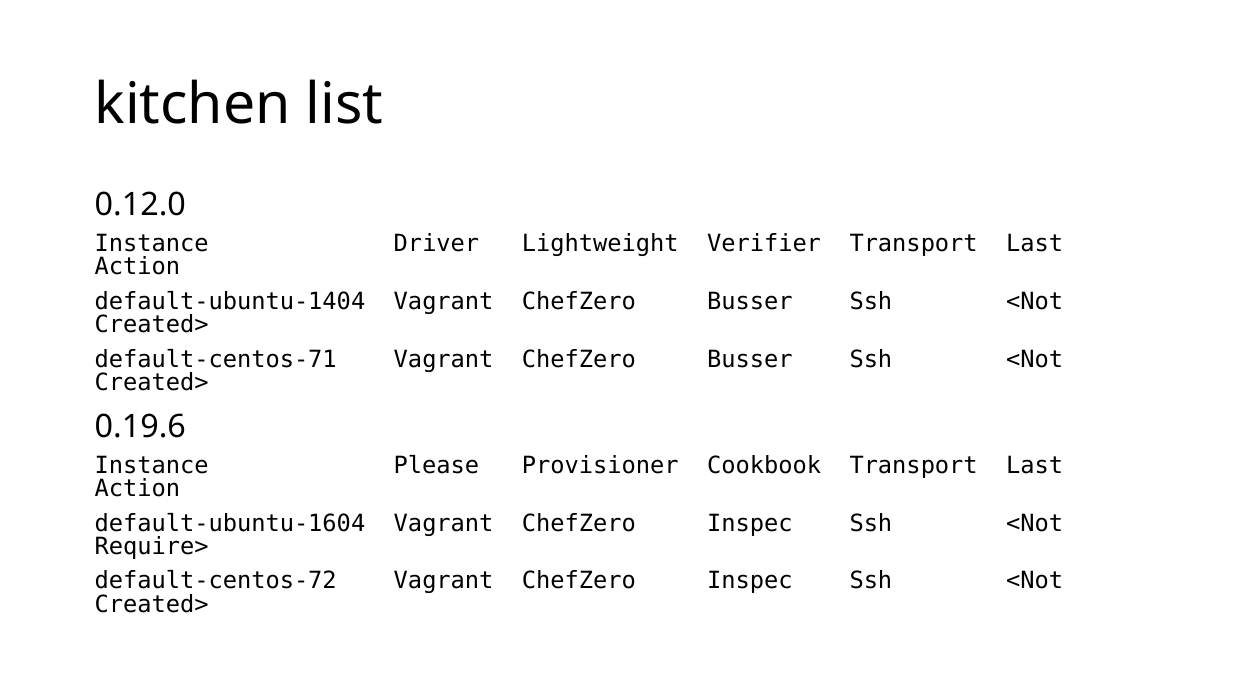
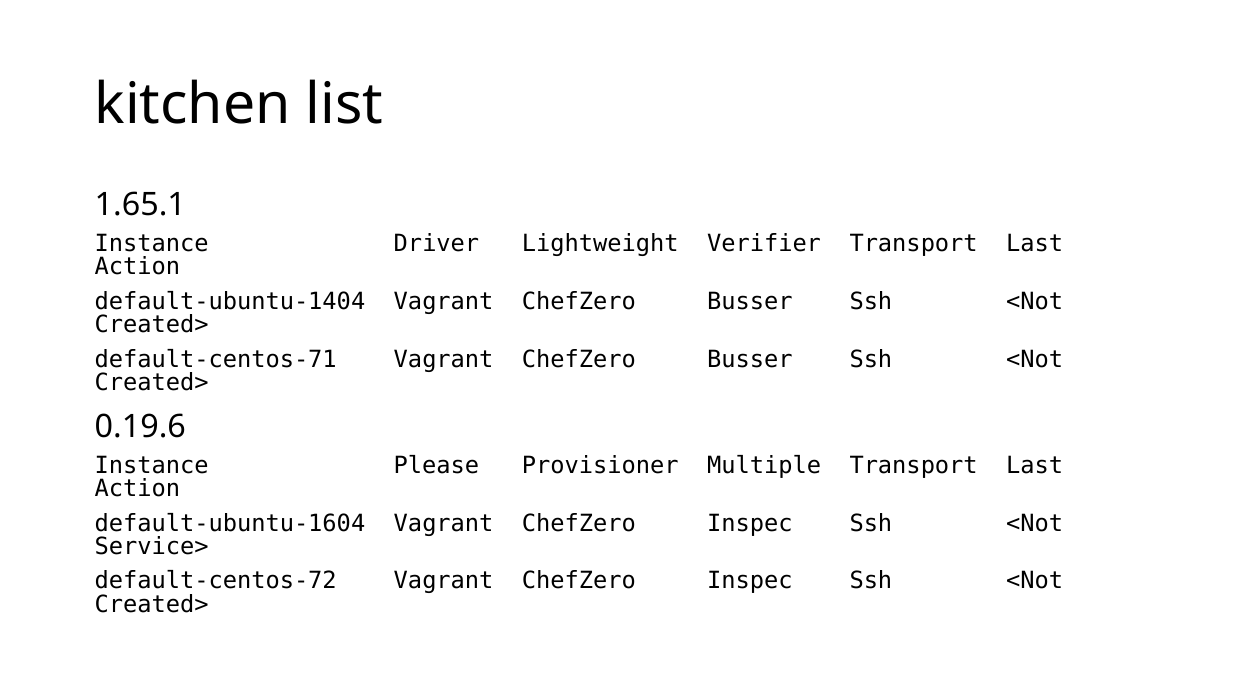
0.12.0: 0.12.0 -> 1.65.1
Cookbook: Cookbook -> Multiple
Require>: Require> -> Service>
